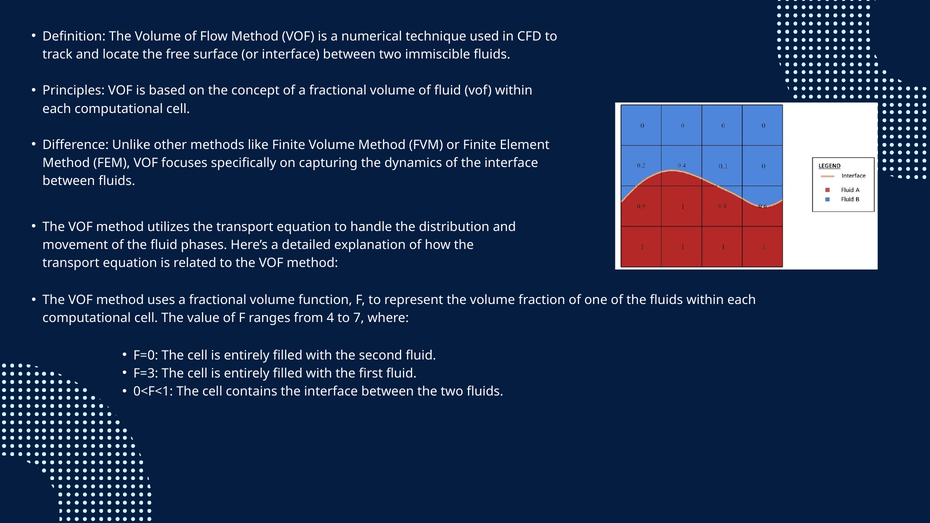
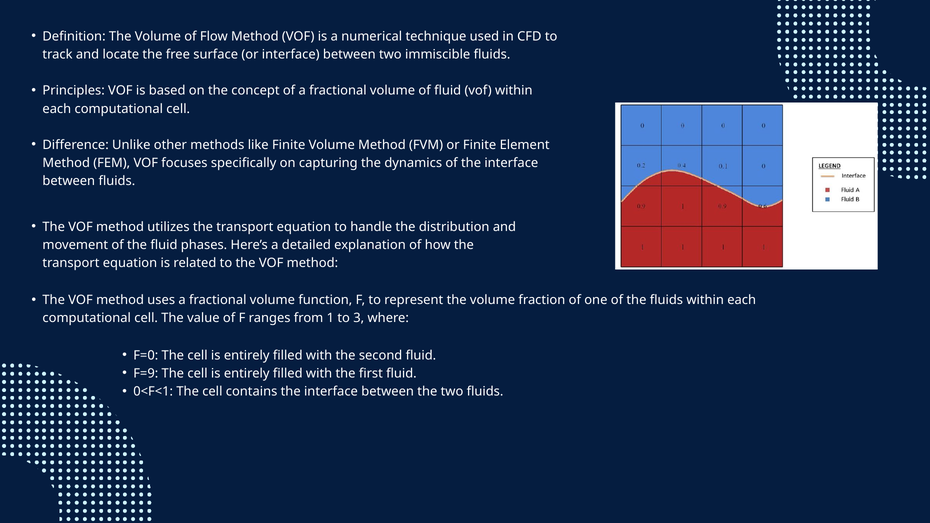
4: 4 -> 1
7: 7 -> 3
F=3: F=3 -> F=9
